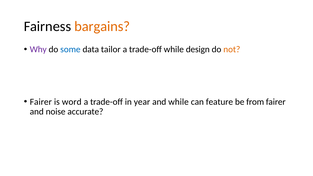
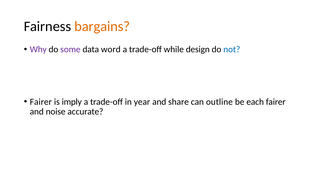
some colour: blue -> purple
tailor: tailor -> word
not colour: orange -> blue
word: word -> imply
and while: while -> share
feature: feature -> outline
from: from -> each
